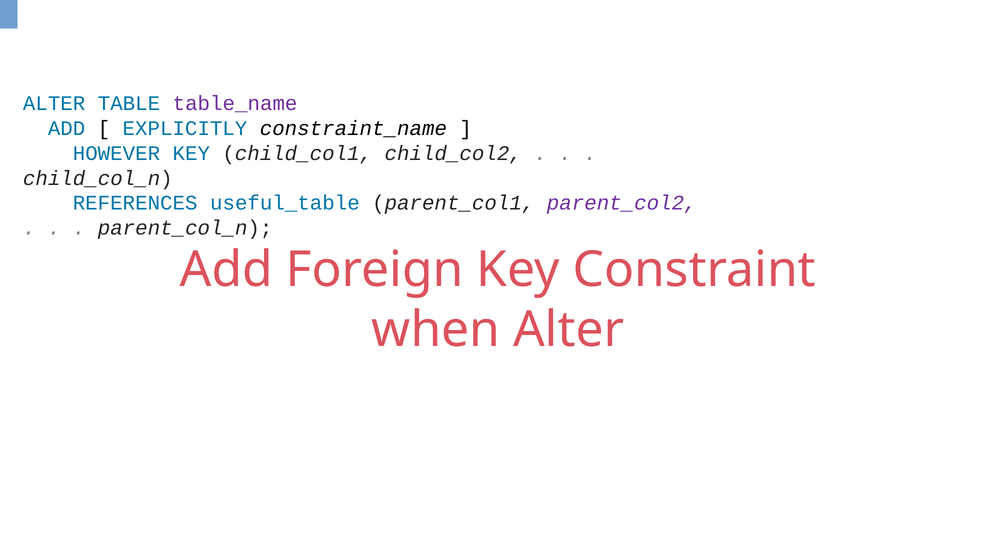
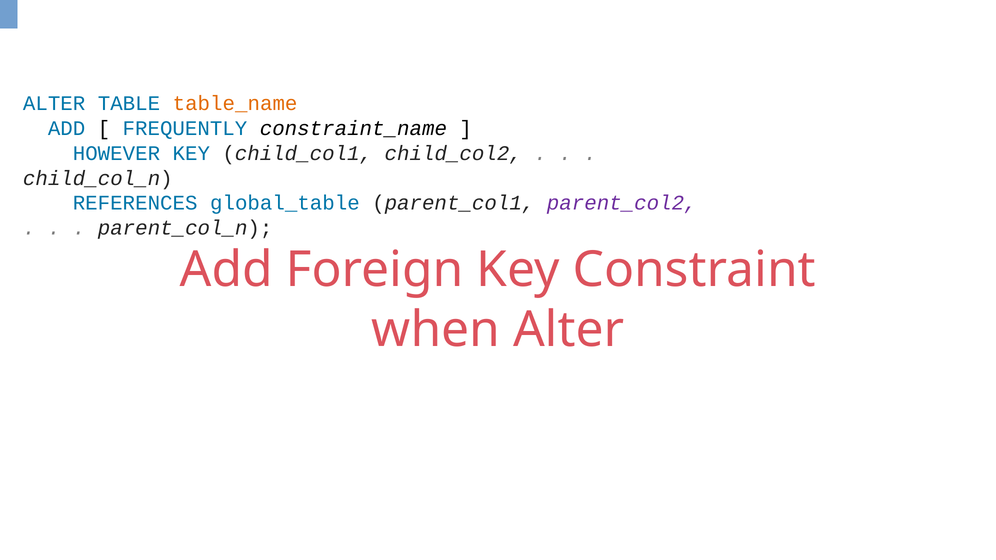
table_name colour: purple -> orange
EXPLICITLY: EXPLICITLY -> FREQUENTLY
useful_table: useful_table -> global_table
